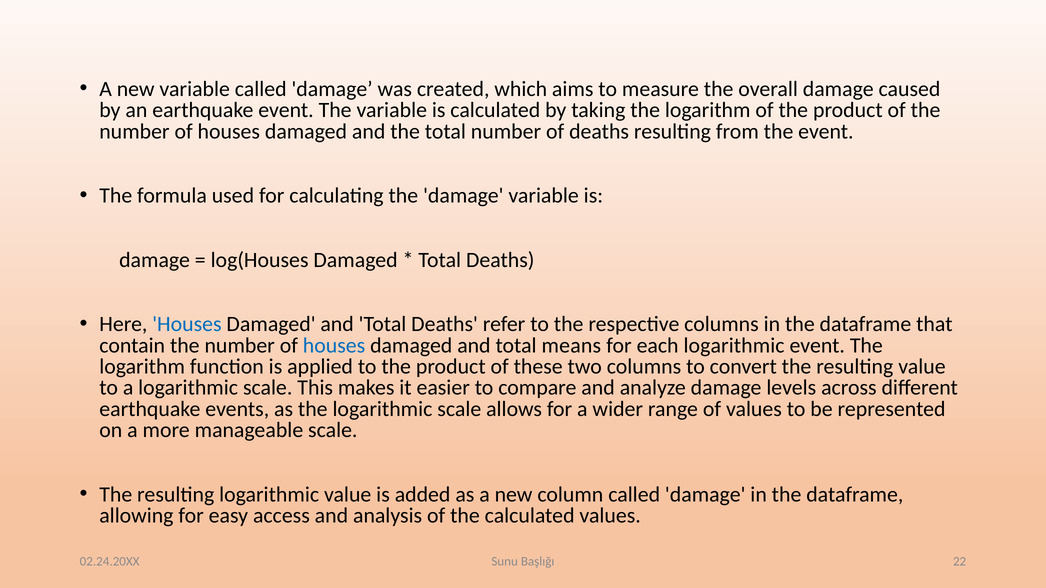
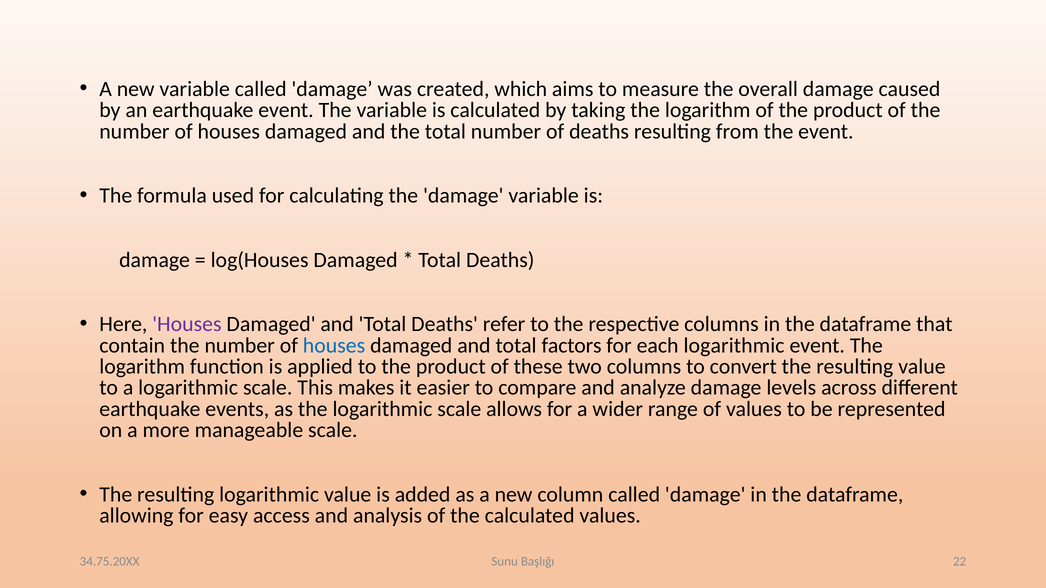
Houses at (187, 324) colour: blue -> purple
means: means -> factors
02.24.20XX: 02.24.20XX -> 34.75.20XX
